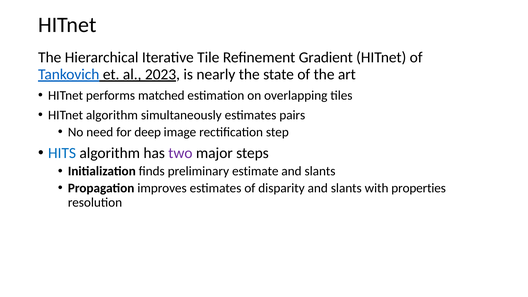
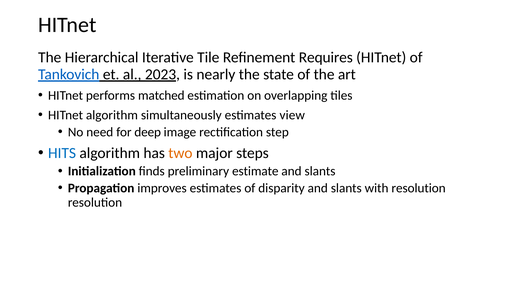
Gradient: Gradient -> Requires
pairs: pairs -> view
two colour: purple -> orange
with properties: properties -> resolution
